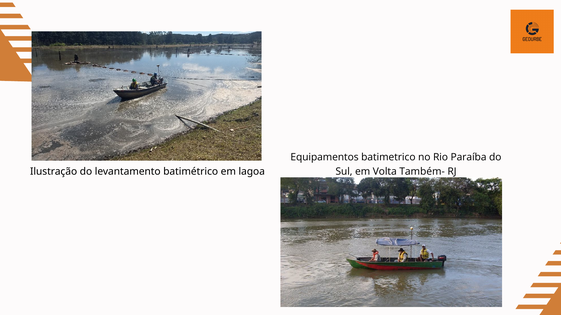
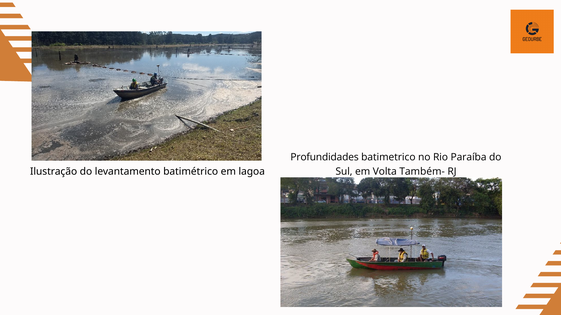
Equipamentos: Equipamentos -> Profundidades
